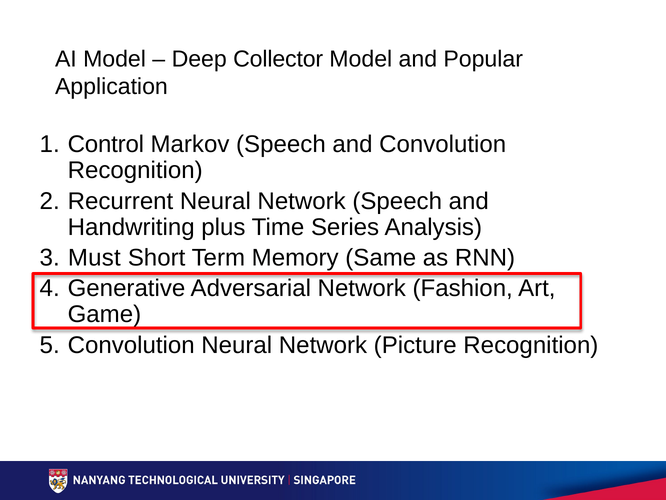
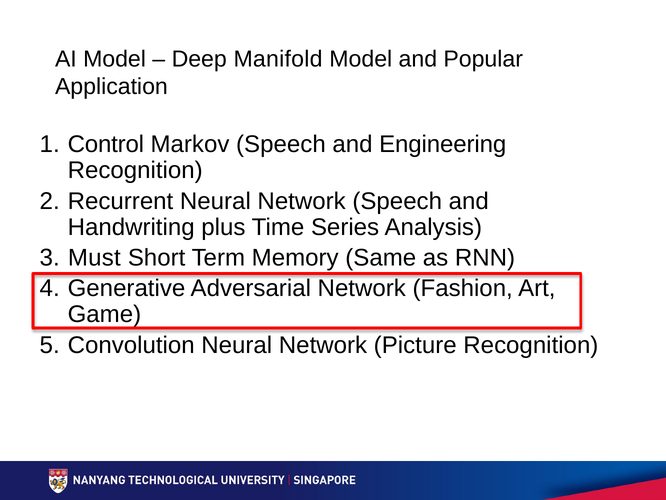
Collector: Collector -> Manifold
and Convolution: Convolution -> Engineering
